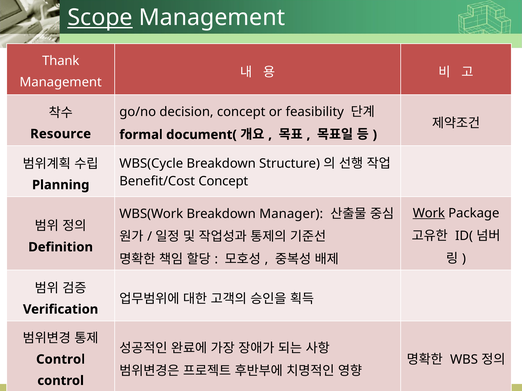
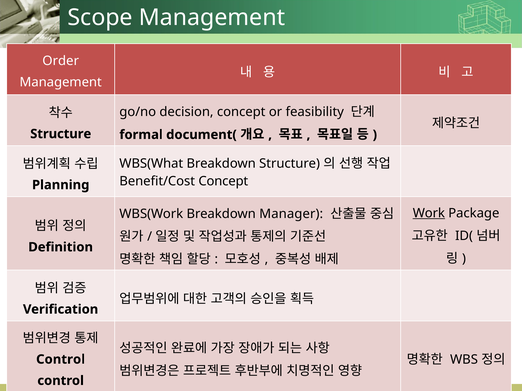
Scope underline: present -> none
Thank: Thank -> Order
Resource at (61, 134): Resource -> Structure
WBS(Cycle: WBS(Cycle -> WBS(What
